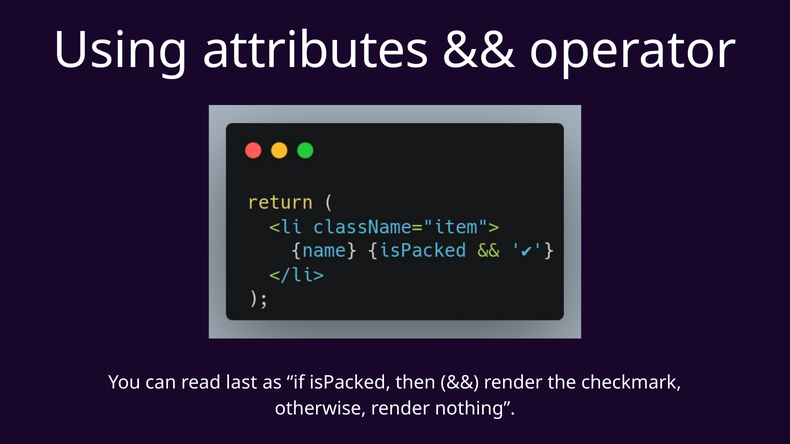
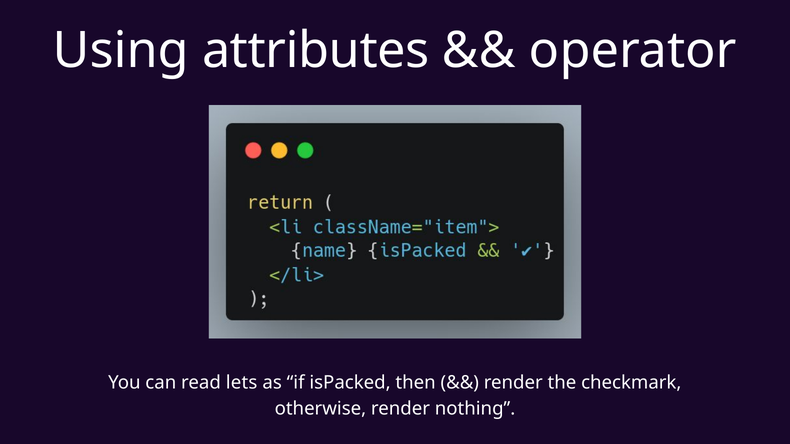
last: last -> lets
